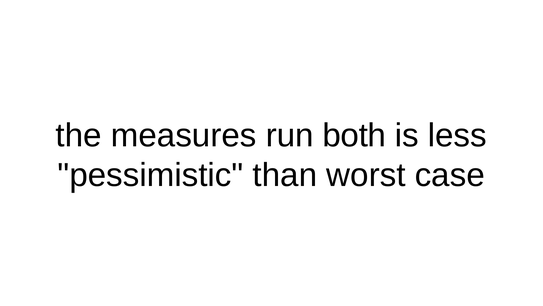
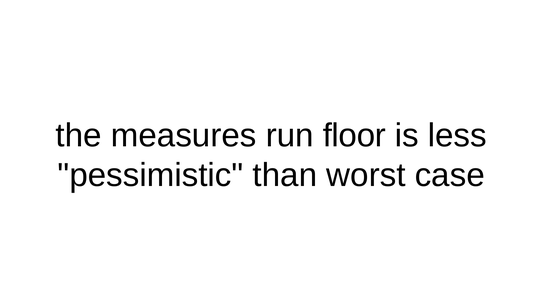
both: both -> floor
